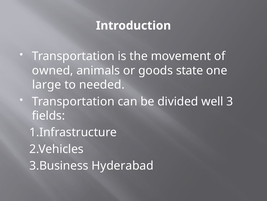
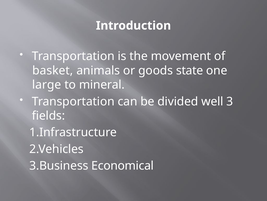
owned: owned -> basket
needed: needed -> mineral
Hyderabad: Hyderabad -> Economical
